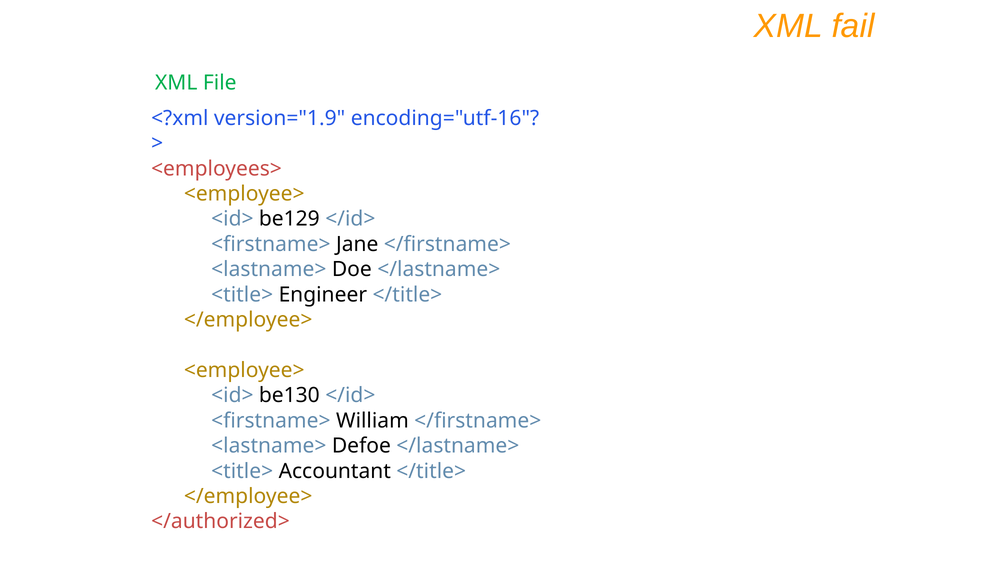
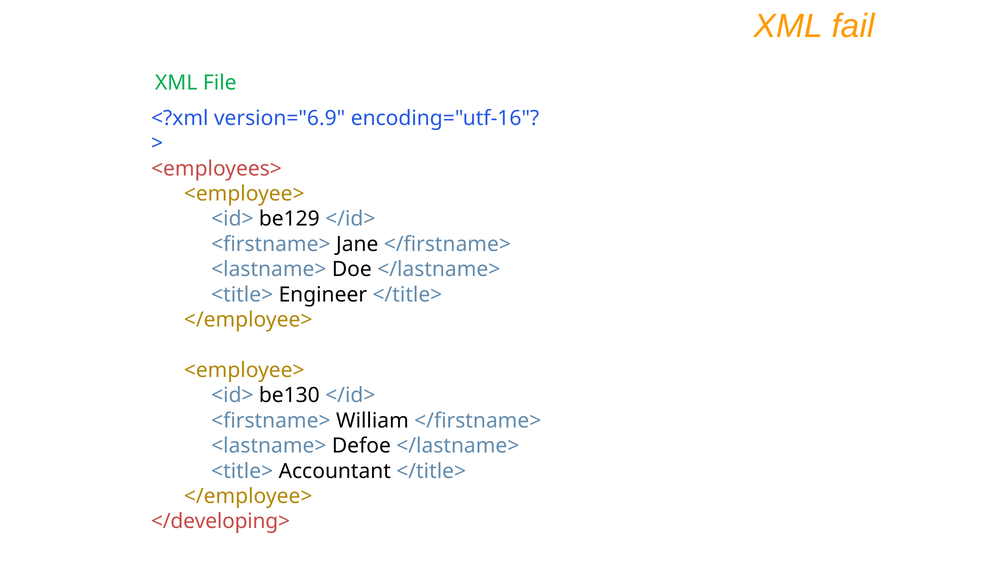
version="1.9: version="1.9 -> version="6.9
</authorized>: </authorized> -> </developing>
